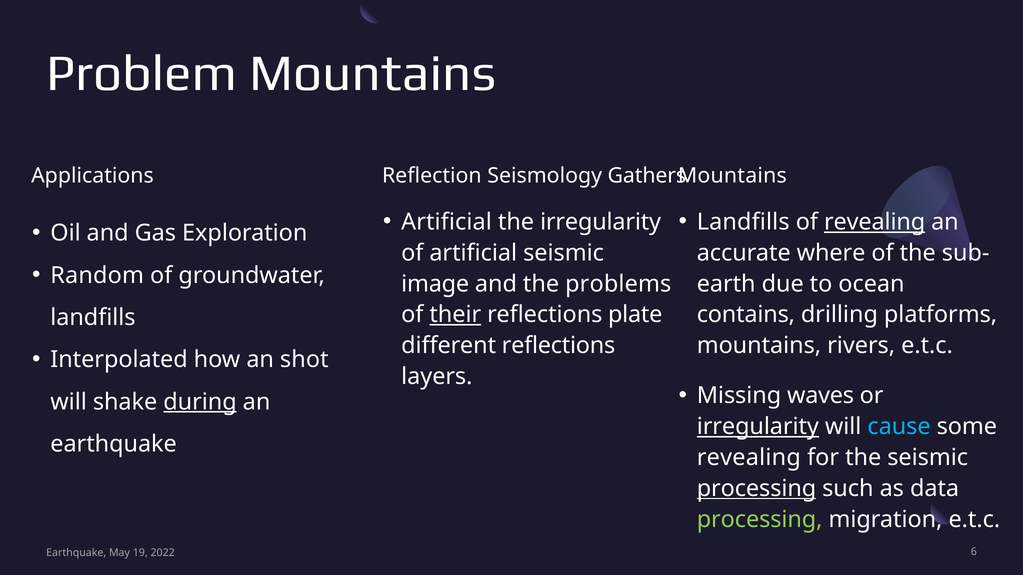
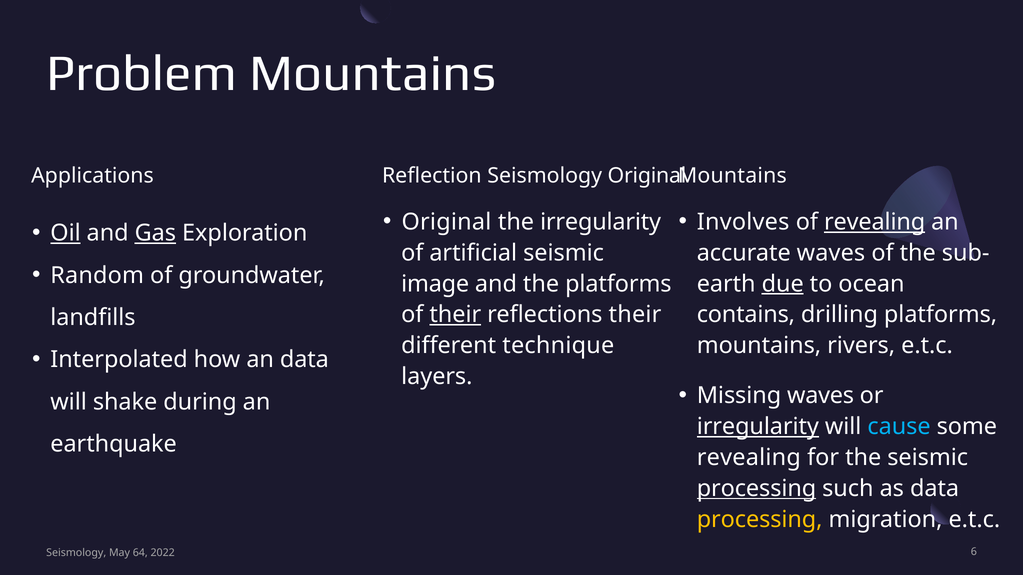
Seismology Gathers: Gathers -> Original
Artificial at (447, 222): Artificial -> Original
Landfills at (743, 222): Landfills -> Involves
Oil underline: none -> present
Gas underline: none -> present
accurate where: where -> waves
the problems: problems -> platforms
due underline: none -> present
reflections plate: plate -> their
different reflections: reflections -> technique
an shot: shot -> data
during underline: present -> none
processing at (760, 520) colour: light green -> yellow
Earthquake at (76, 553): Earthquake -> Seismology
19: 19 -> 64
